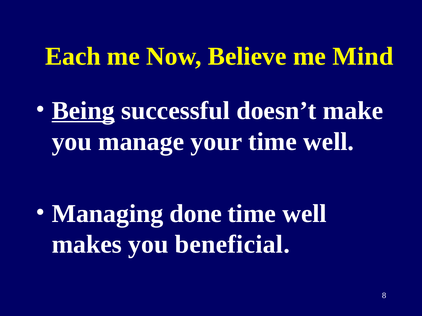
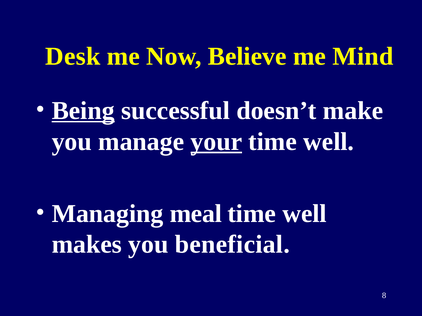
Each: Each -> Desk
your underline: none -> present
done: done -> meal
